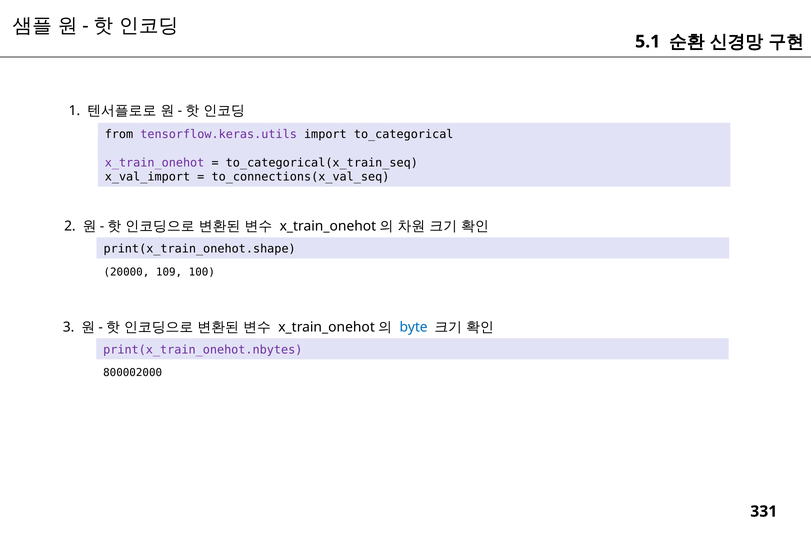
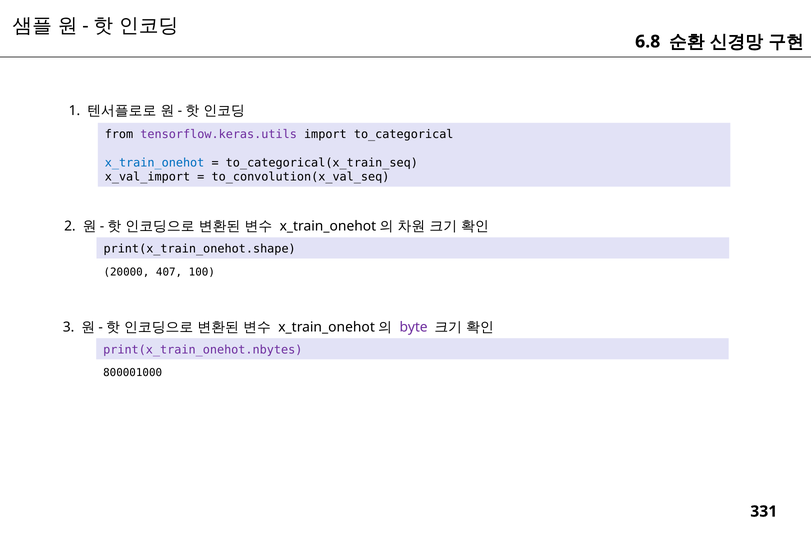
5.1: 5.1 -> 6.8
x_train_onehot colour: purple -> blue
to_connections(x_val_seq: to_connections(x_val_seq -> to_convolution(x_val_seq
109: 109 -> 407
byte colour: blue -> purple
800002000: 800002000 -> 800001000
